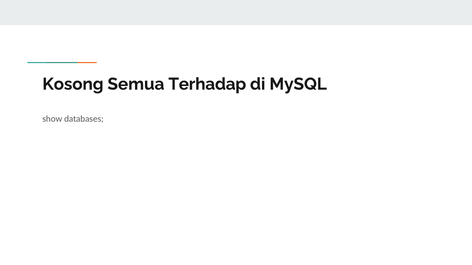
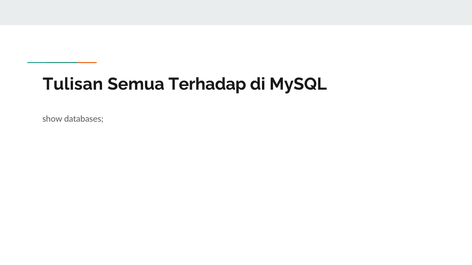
Kosong: Kosong -> Tulisan
